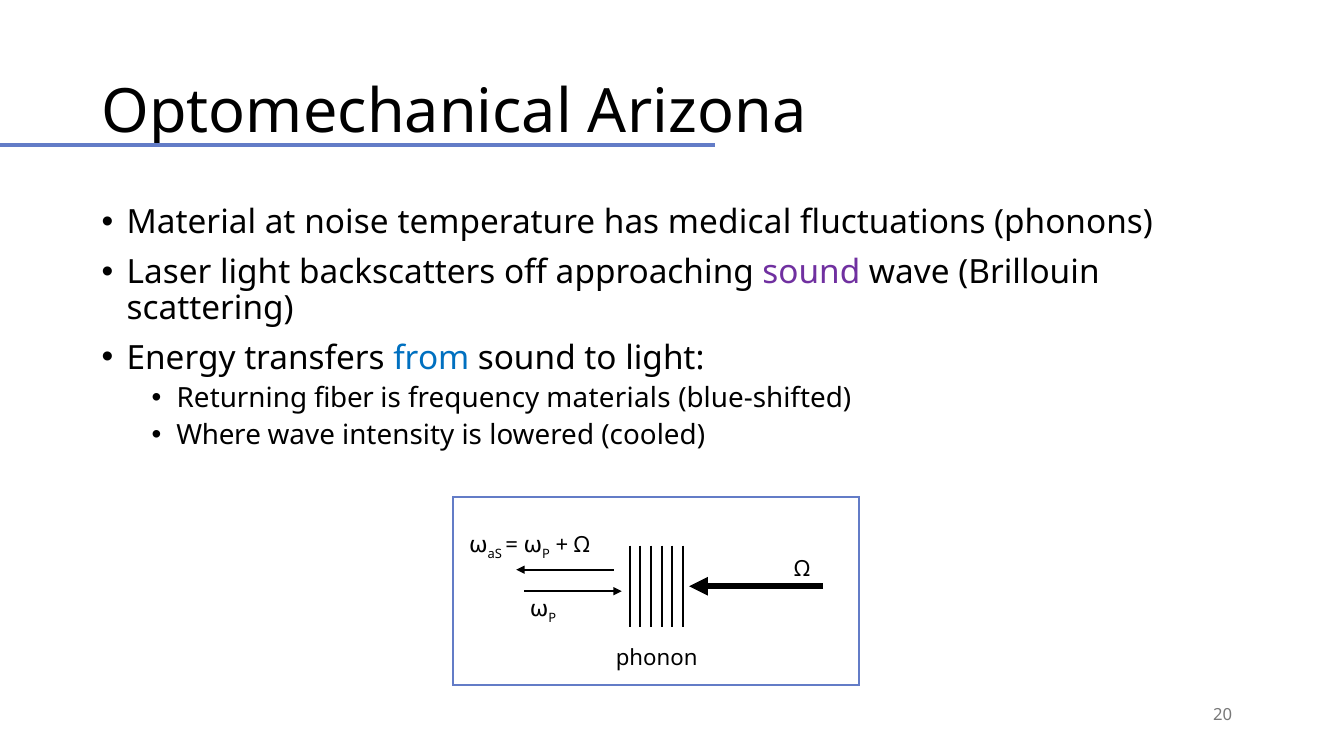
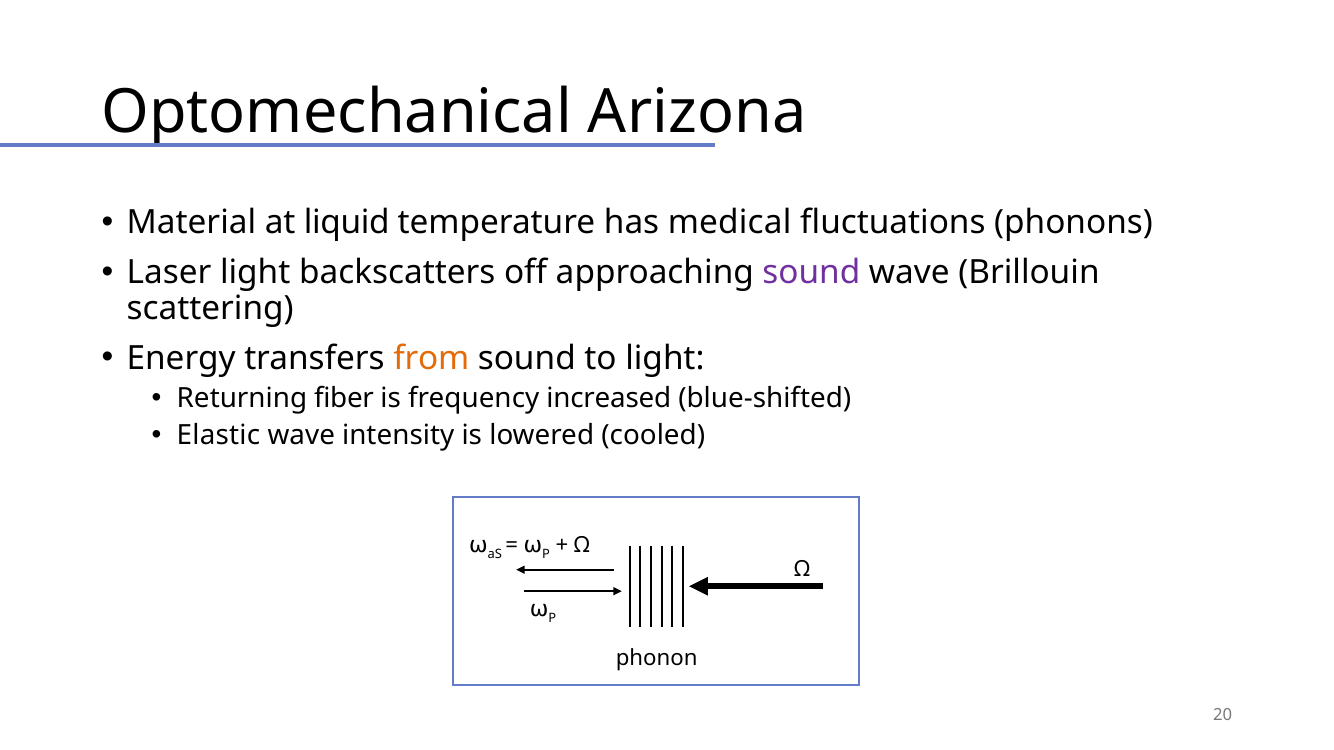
noise: noise -> liquid
from colour: blue -> orange
materials: materials -> increased
Where: Where -> Elastic
